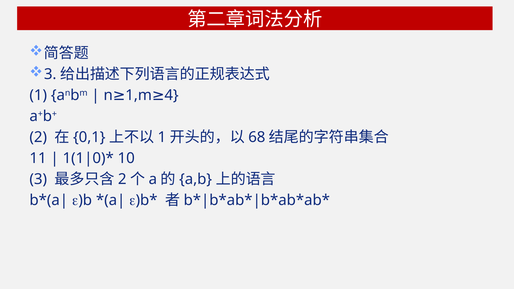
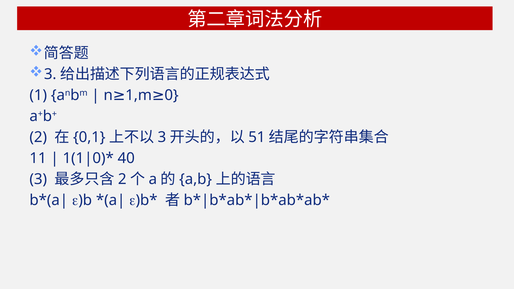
4: 4 -> 0
1 at (162, 137): 1 -> 3
68: 68 -> 51
10: 10 -> 40
